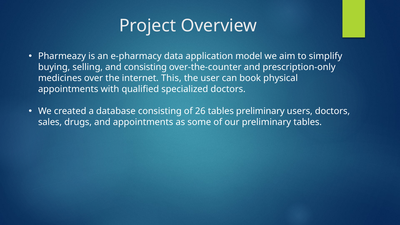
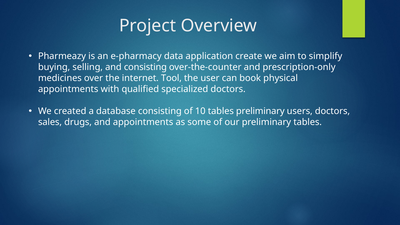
model: model -> create
This: This -> Tool
26: 26 -> 10
